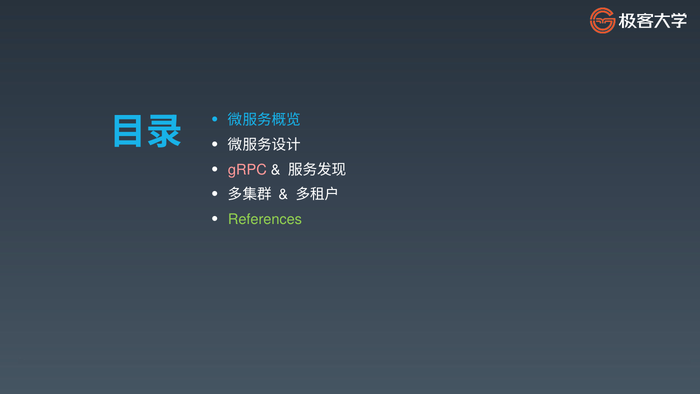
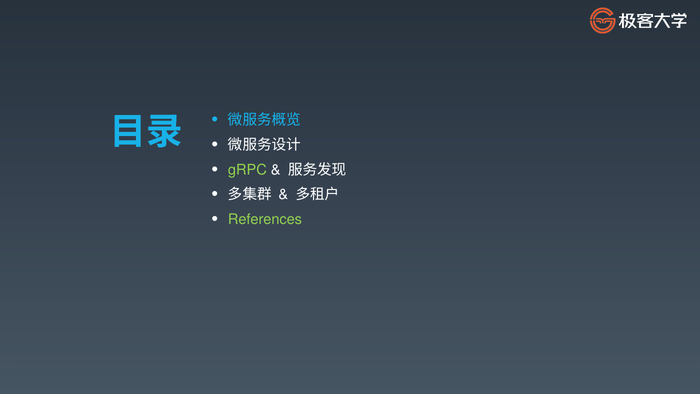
gRPC colour: pink -> light green
